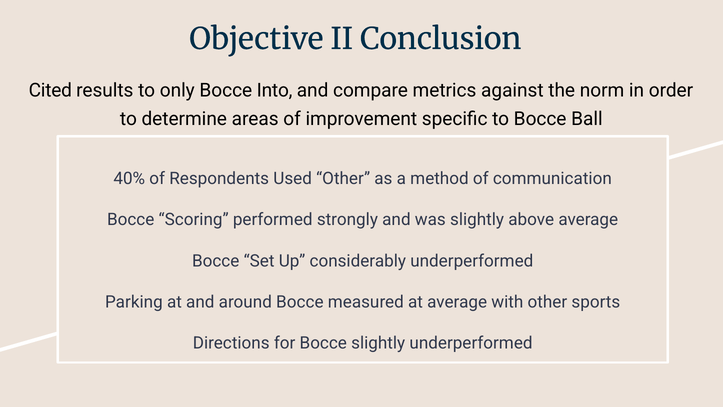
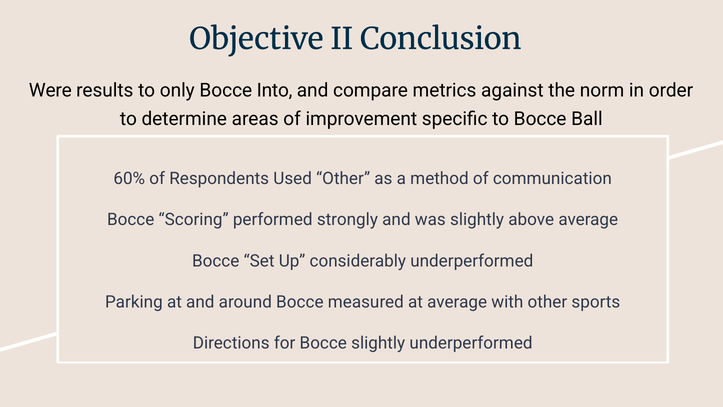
Cited: Cited -> Were
40%: 40% -> 60%
